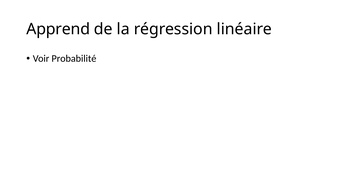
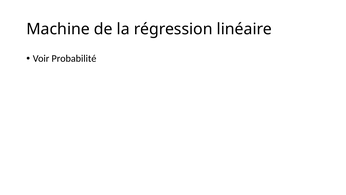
Apprend: Apprend -> Machine
